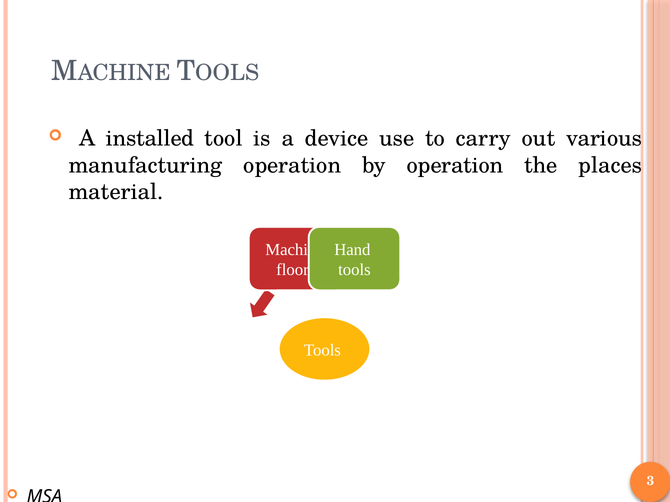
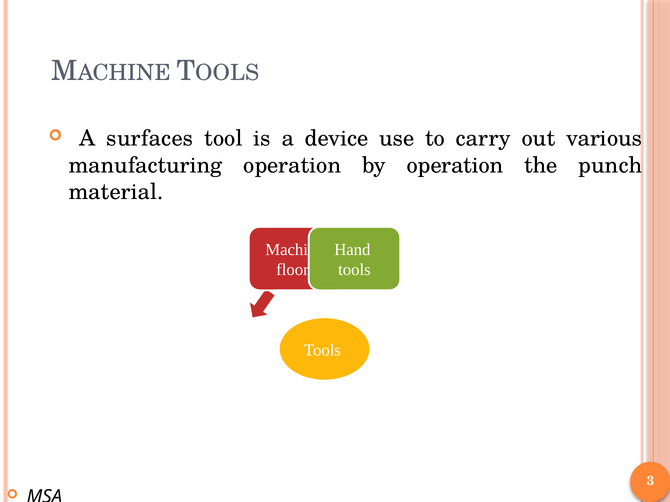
installed: installed -> surfaces
places: places -> punch
